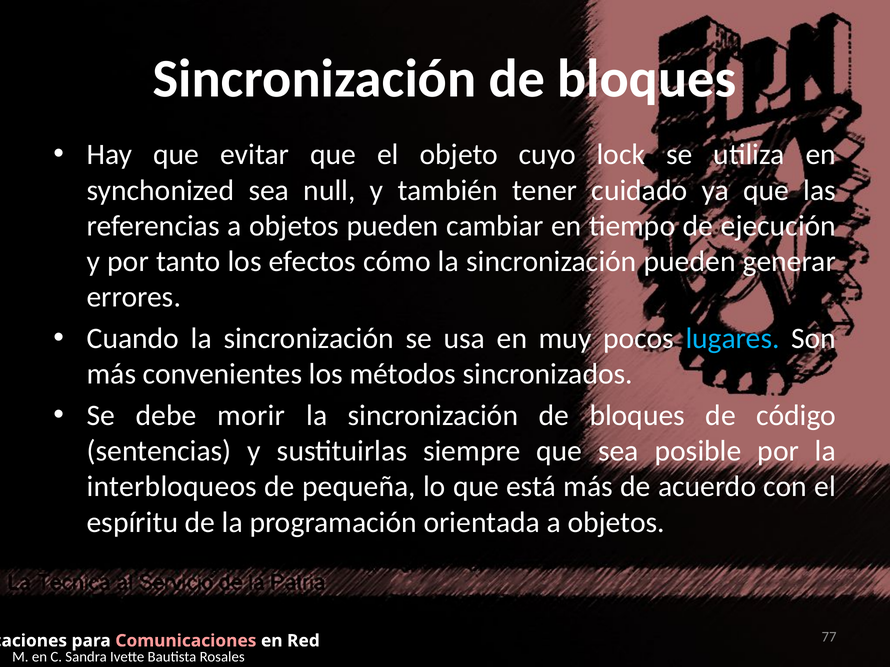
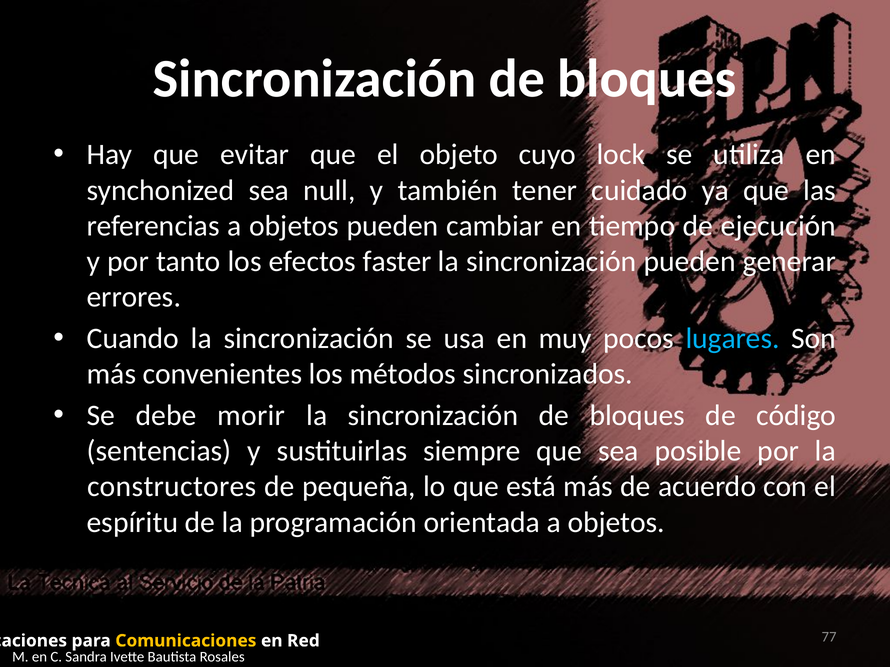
cómo: cómo -> faster
interbloqueos: interbloqueos -> constructores
Comunicaciones colour: pink -> yellow
